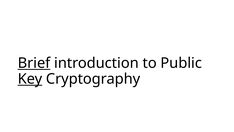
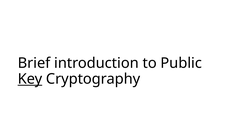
Brief underline: present -> none
